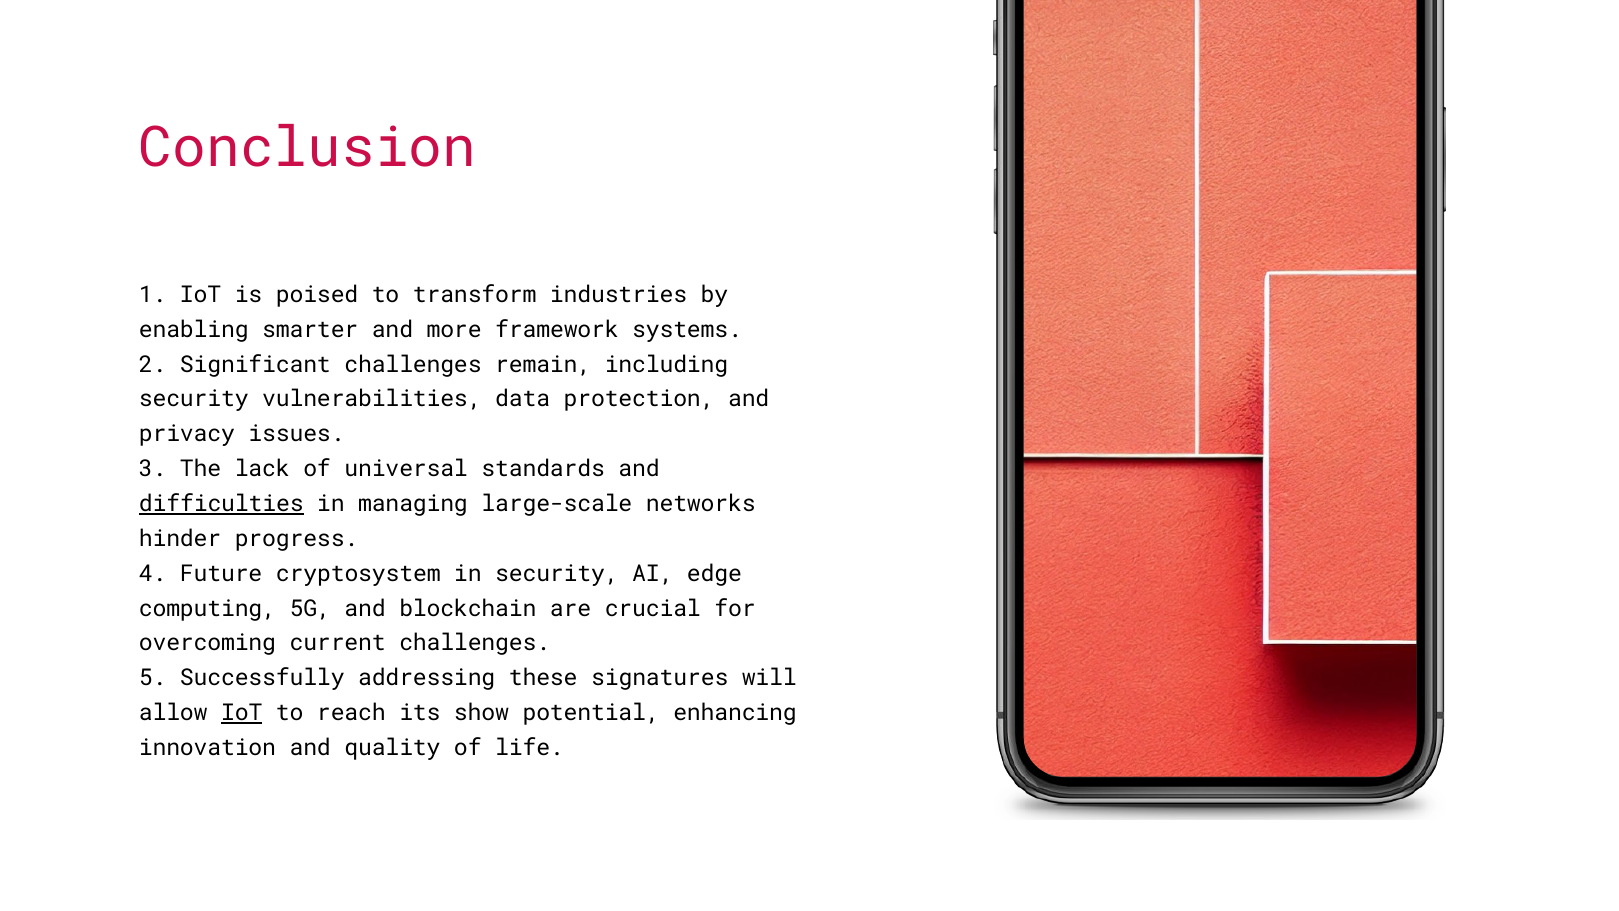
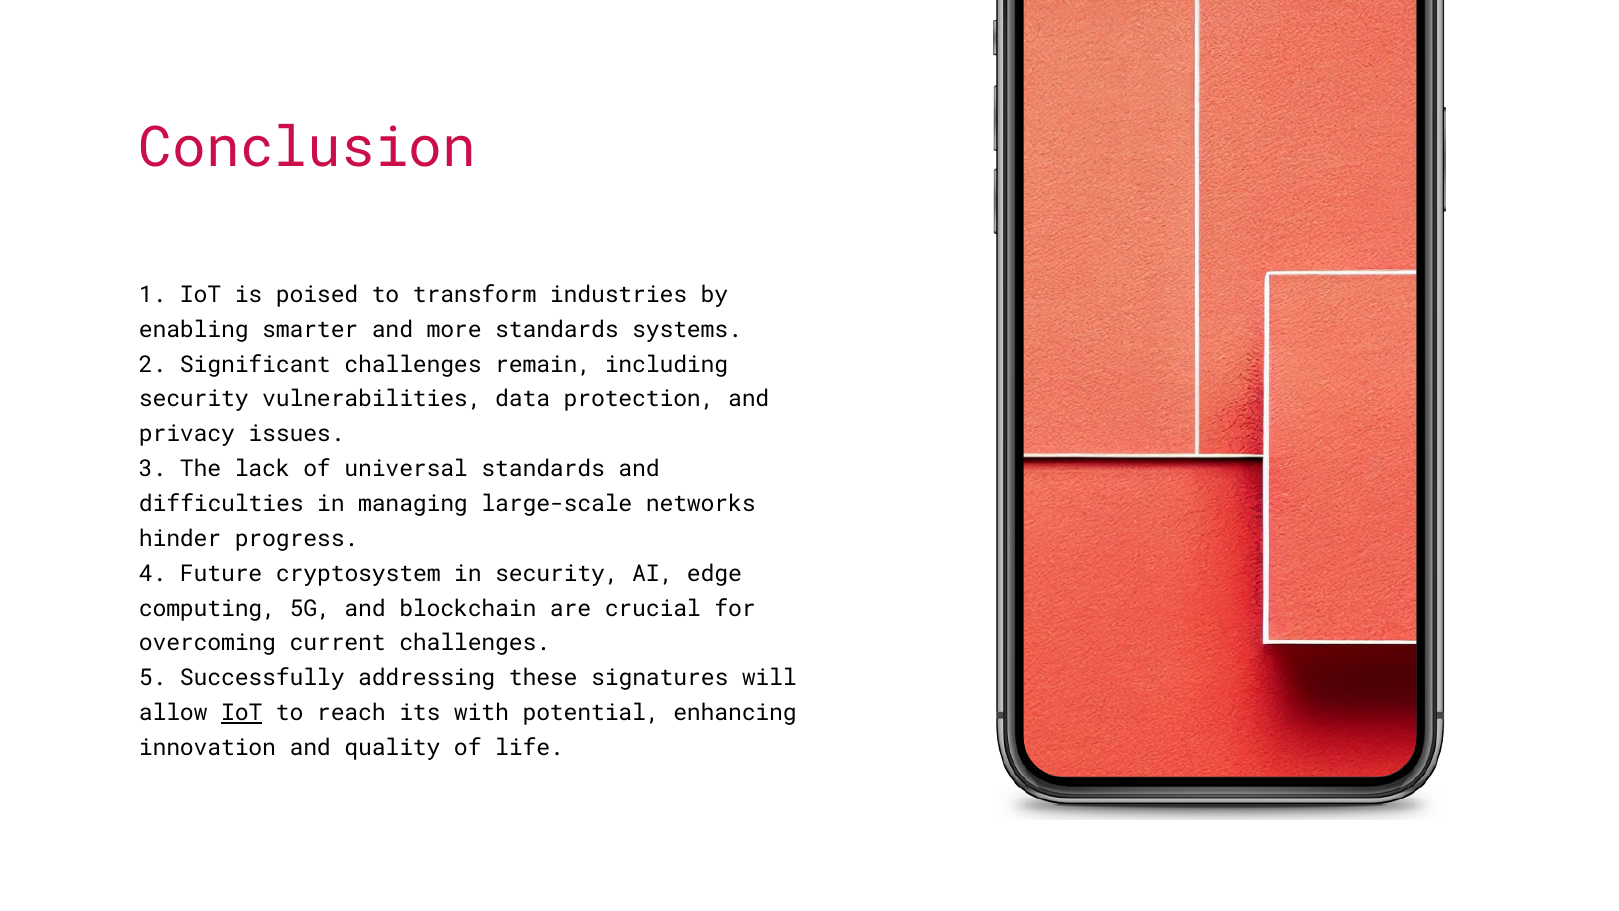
more framework: framework -> standards
difficulties underline: present -> none
show: show -> with
